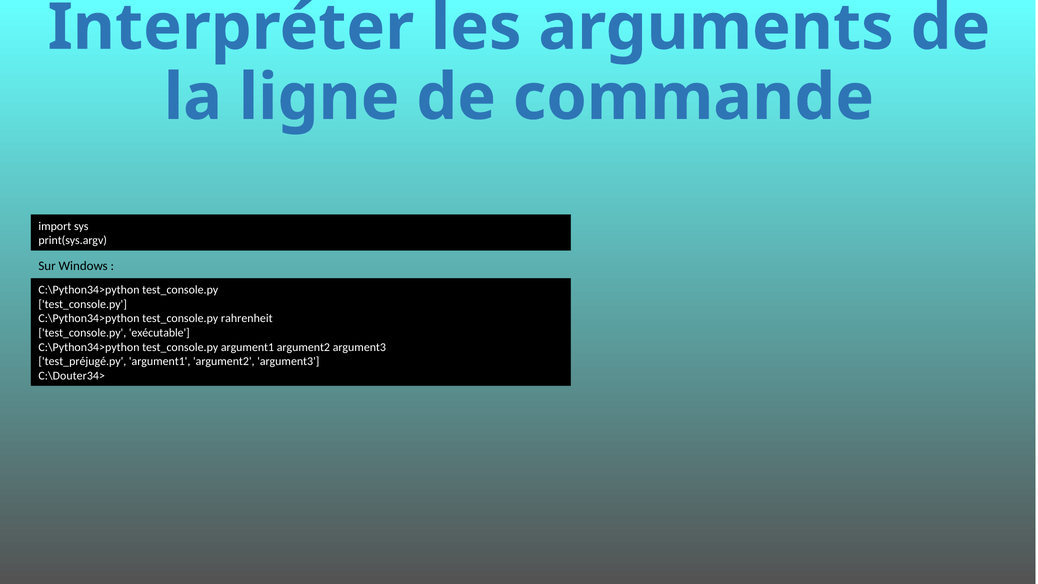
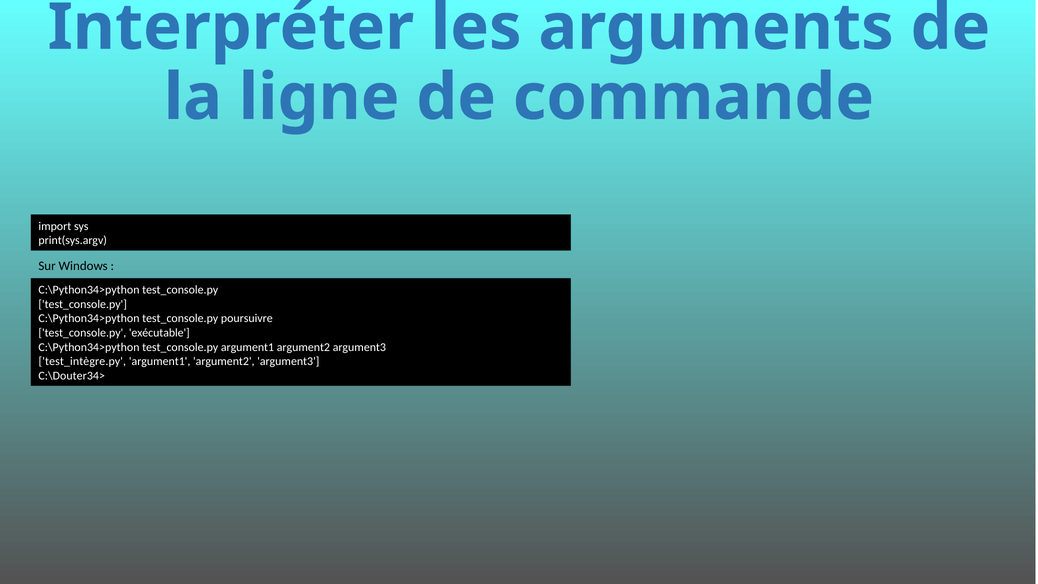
rahrenheit: rahrenheit -> poursuivre
test_préjugé.py: test_préjugé.py -> test_intègre.py
